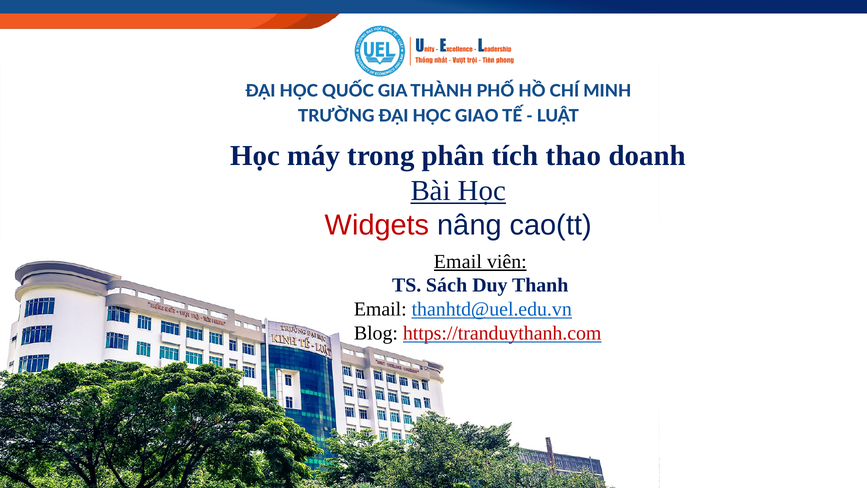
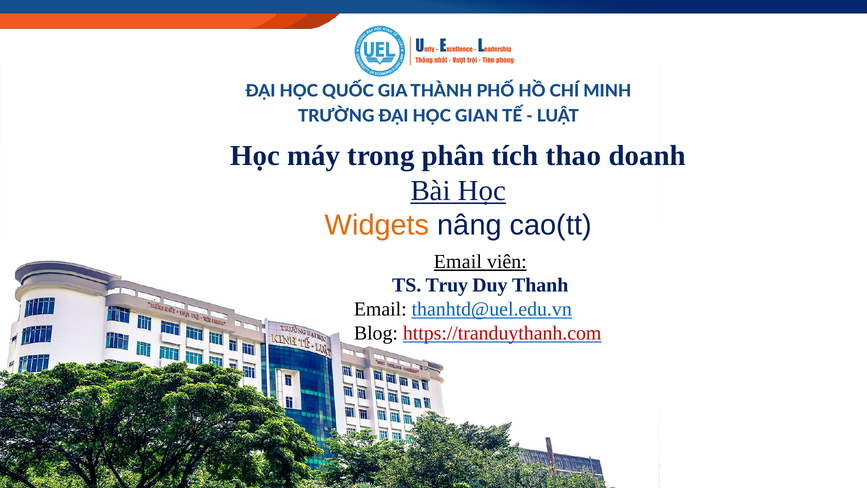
GIAO: GIAO -> GIAN
Widgets colour: red -> orange
Sách: Sách -> Truy
